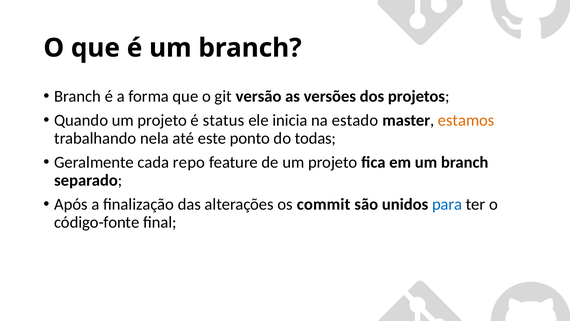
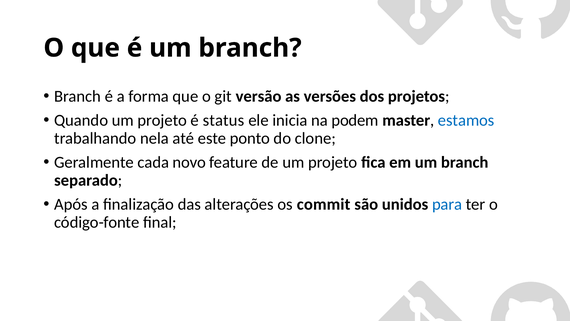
estado: estado -> podem
estamos colour: orange -> blue
todas: todas -> clone
repo: repo -> novo
